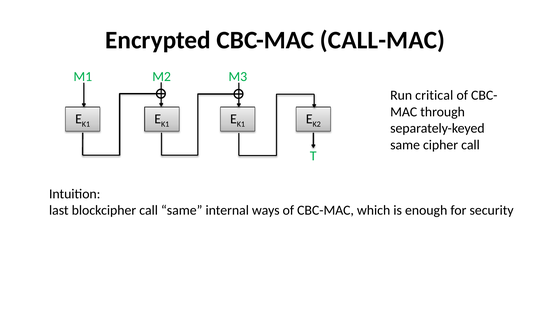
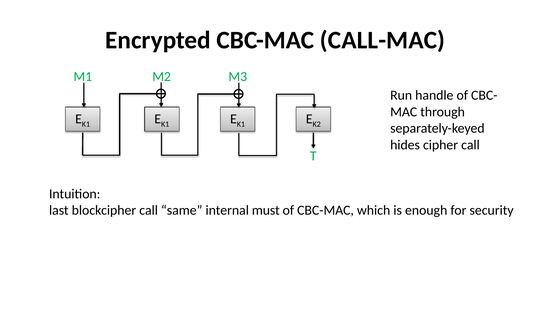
critical: critical -> handle
same at (405, 145): same -> hides
ways: ways -> must
